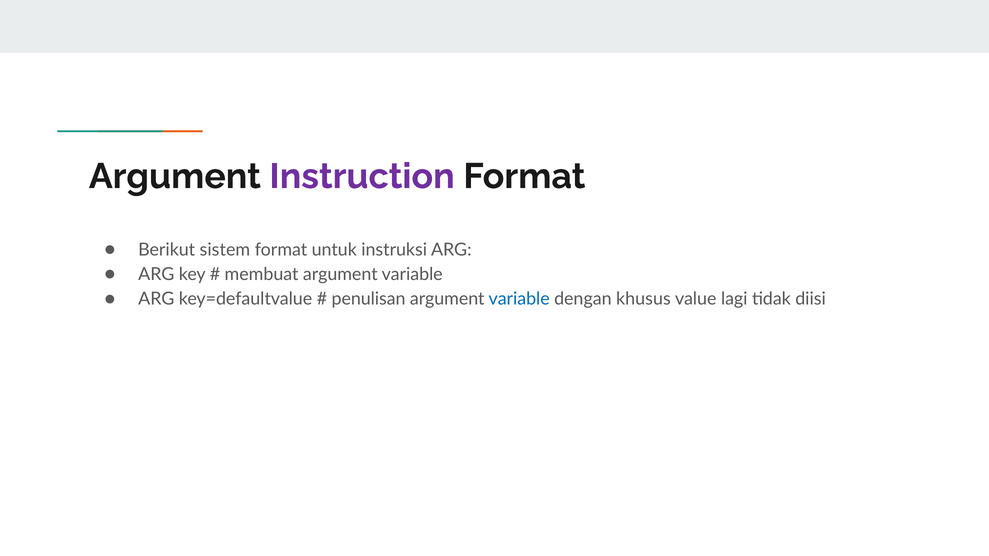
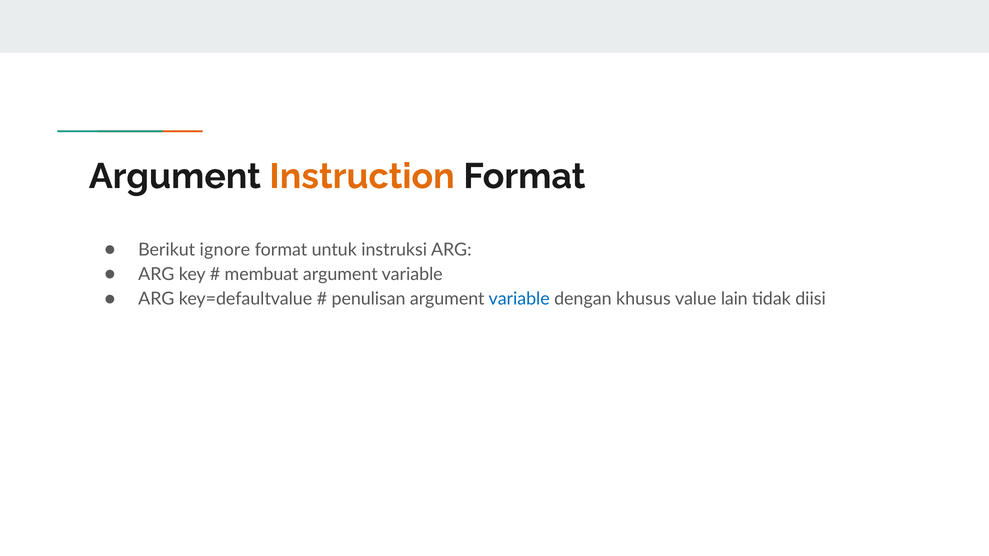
Instruction colour: purple -> orange
sistem: sistem -> ignore
lagi: lagi -> lain
